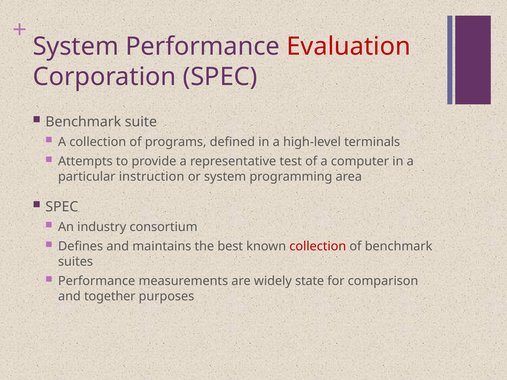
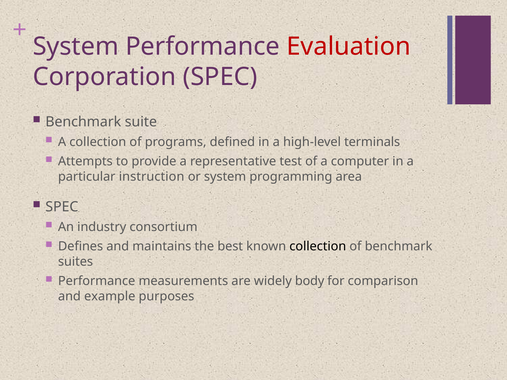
collection at (318, 247) colour: red -> black
state: state -> body
together: together -> example
